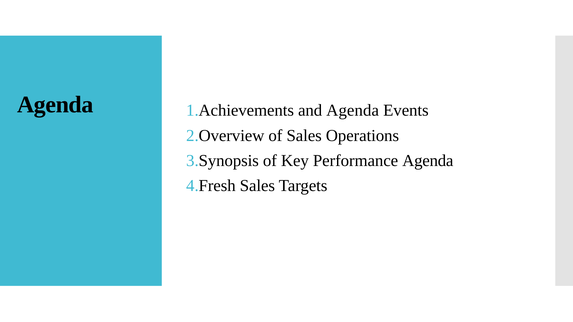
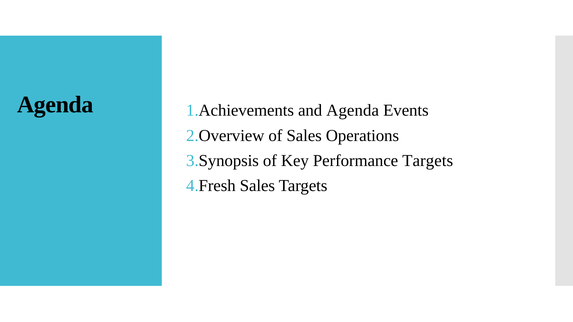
Performance Agenda: Agenda -> Targets
